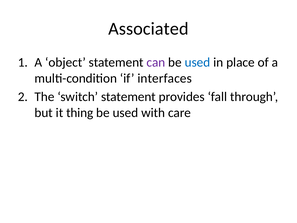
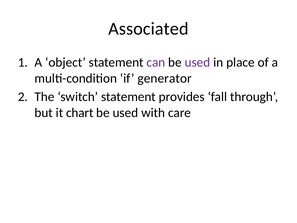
used at (197, 62) colour: blue -> purple
interfaces: interfaces -> generator
thing: thing -> chart
